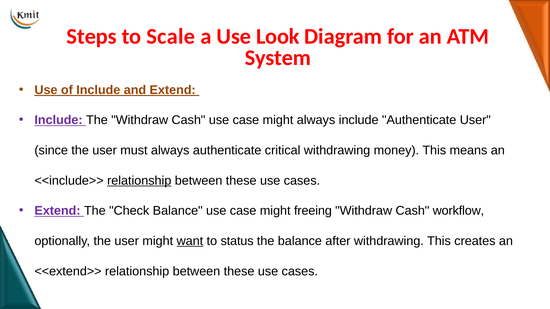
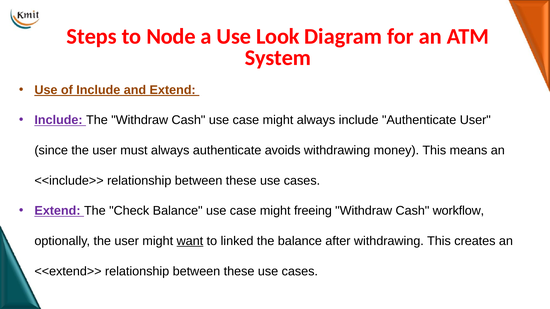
Scale: Scale -> Node
critical: critical -> avoids
relationship at (139, 181) underline: present -> none
status: status -> linked
